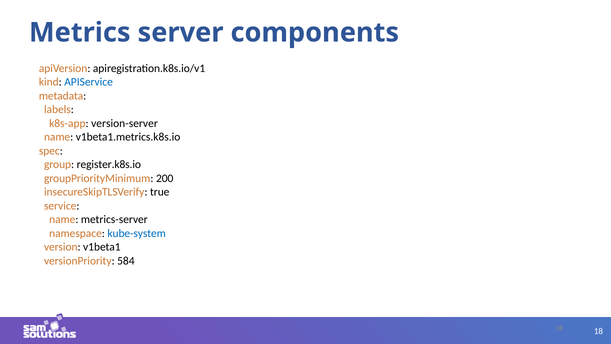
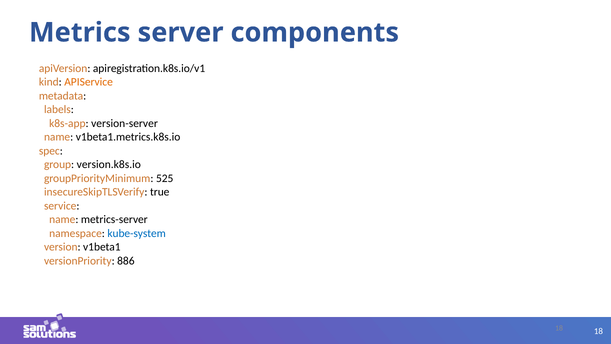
APIService colour: blue -> orange
register.k8s.io: register.k8s.io -> version.k8s.io
200: 200 -> 525
584: 584 -> 886
